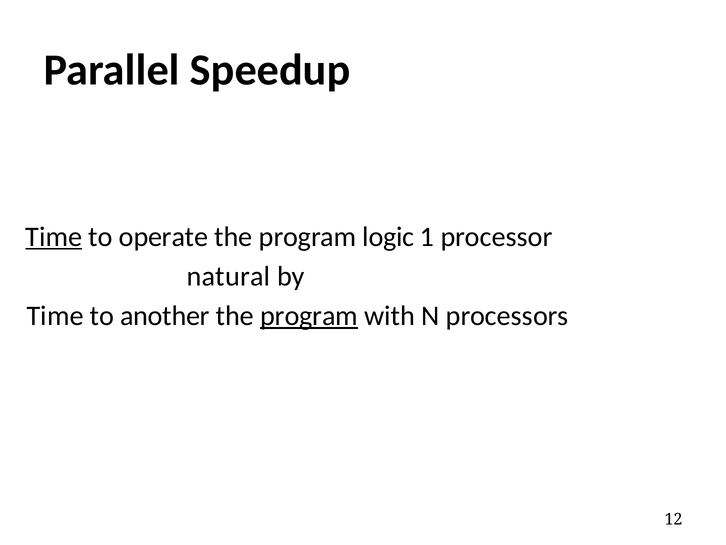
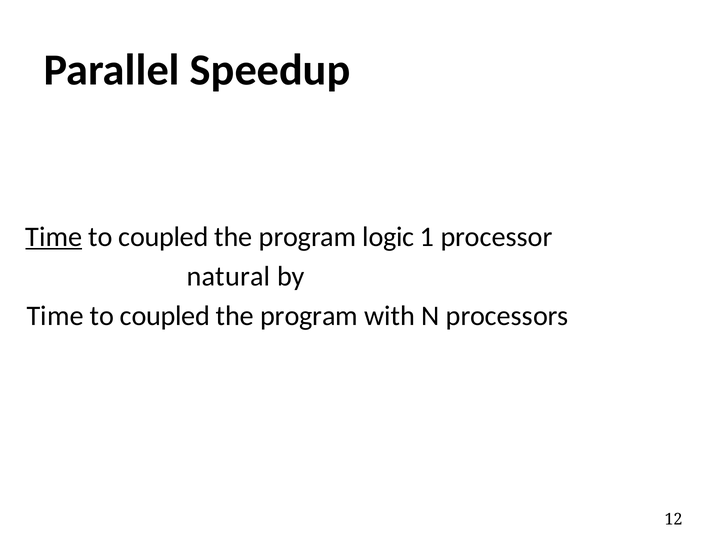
operate at (163, 236): operate -> coupled
another at (165, 316): another -> coupled
program at (309, 316) underline: present -> none
